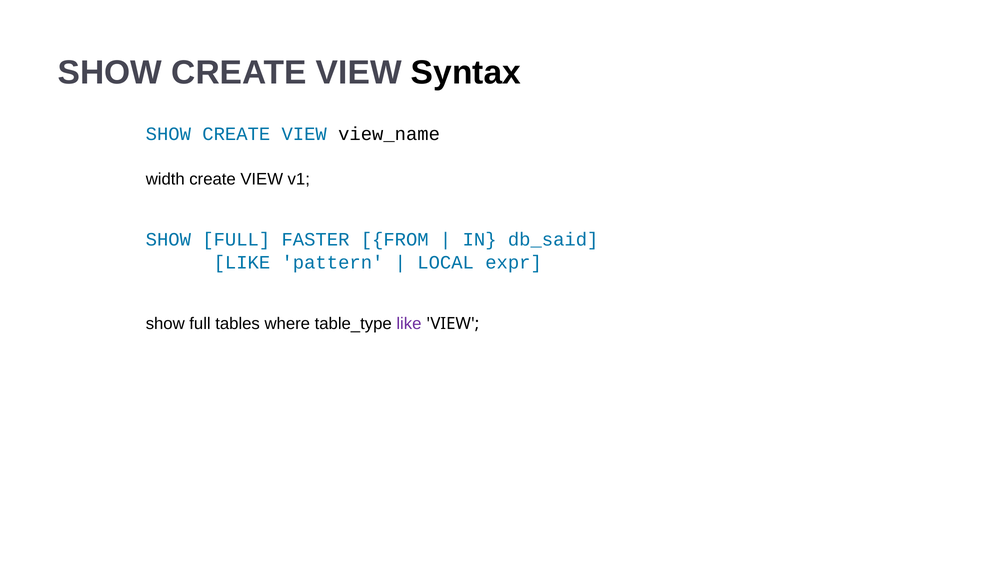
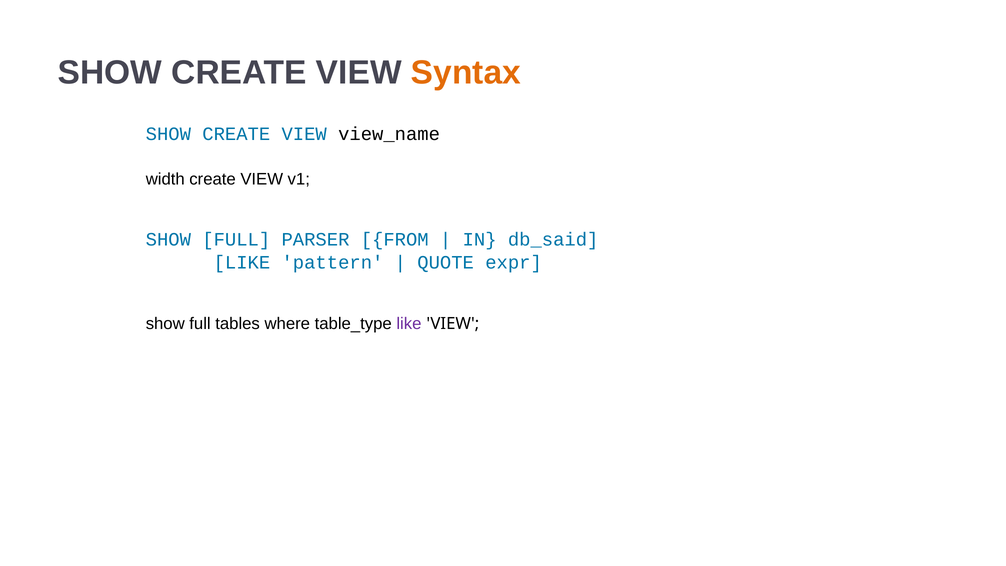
Syntax colour: black -> orange
FASTER: FASTER -> PARSER
LOCAL: LOCAL -> QUOTE
